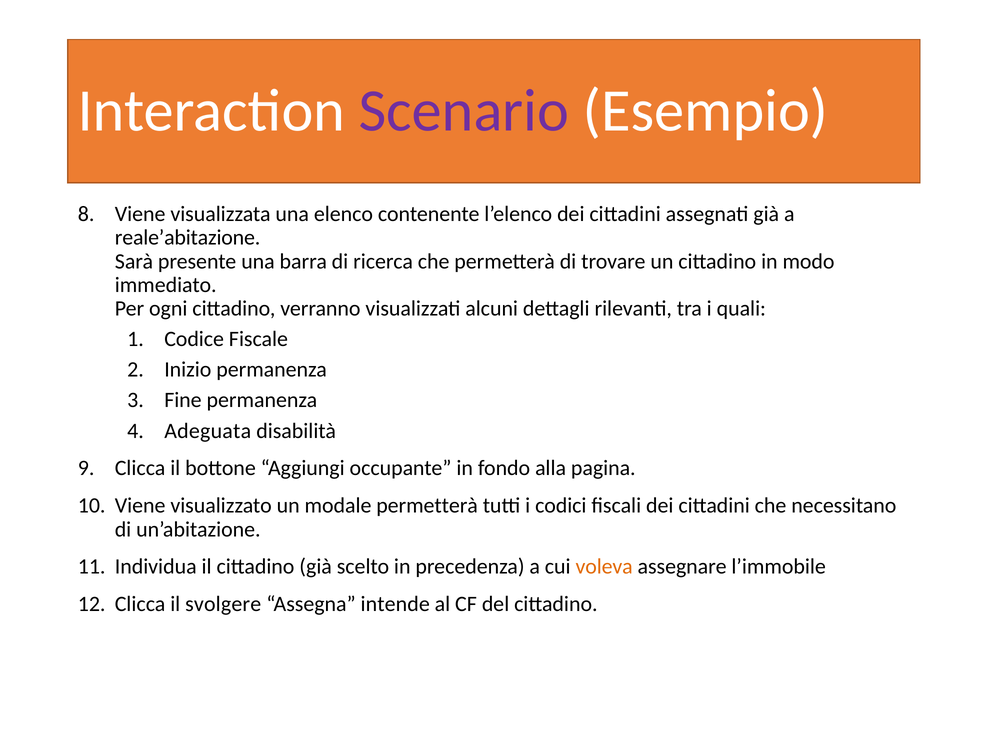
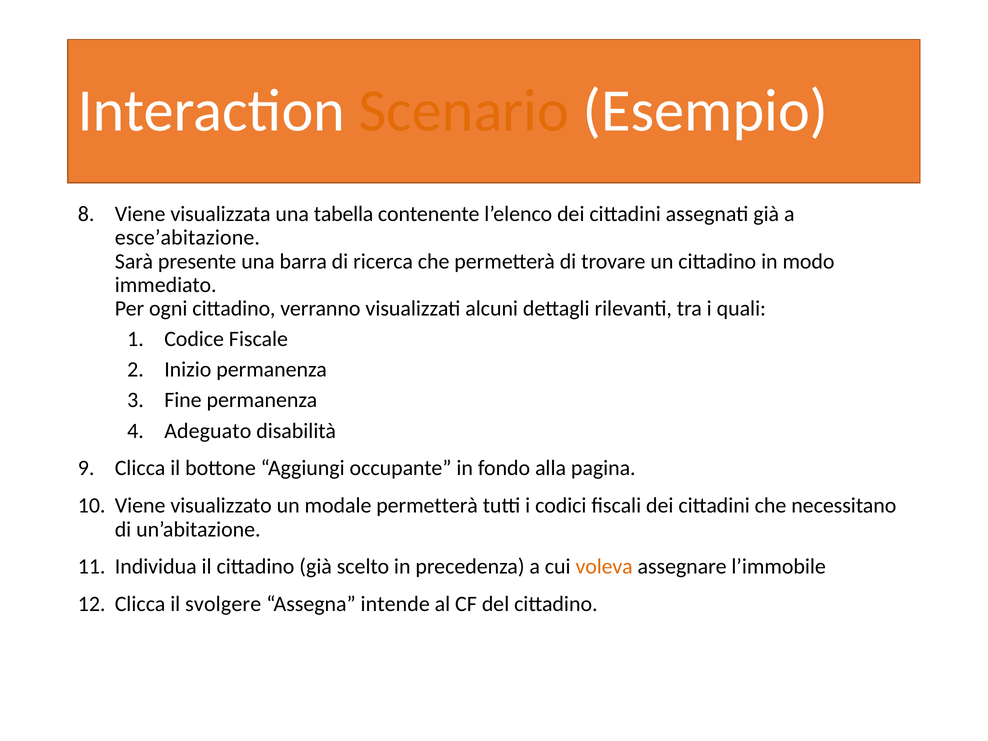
Scenario colour: purple -> orange
elenco: elenco -> tabella
reale’abitazione: reale’abitazione -> esce’abitazione
Adeguata: Adeguata -> Adeguato
